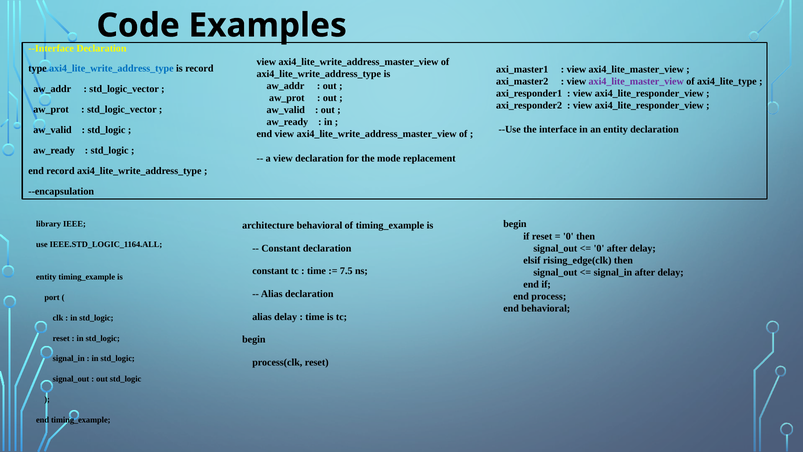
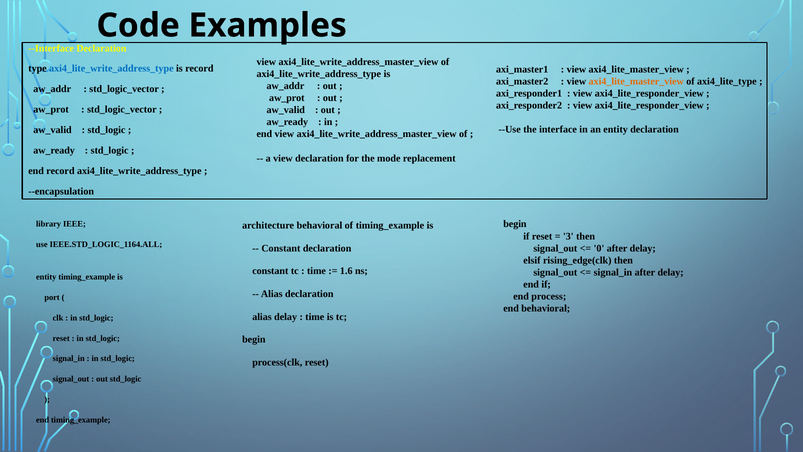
axi4_lite_master_view at (636, 81) colour: purple -> orange
0 at (568, 236): 0 -> 3
7.5: 7.5 -> 1.6
